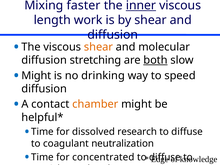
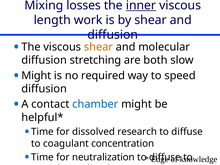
faster: faster -> losses
both underline: present -> none
drinking: drinking -> required
chamber colour: orange -> blue
neutralization: neutralization -> concentration
concentrated: concentrated -> neutralization
